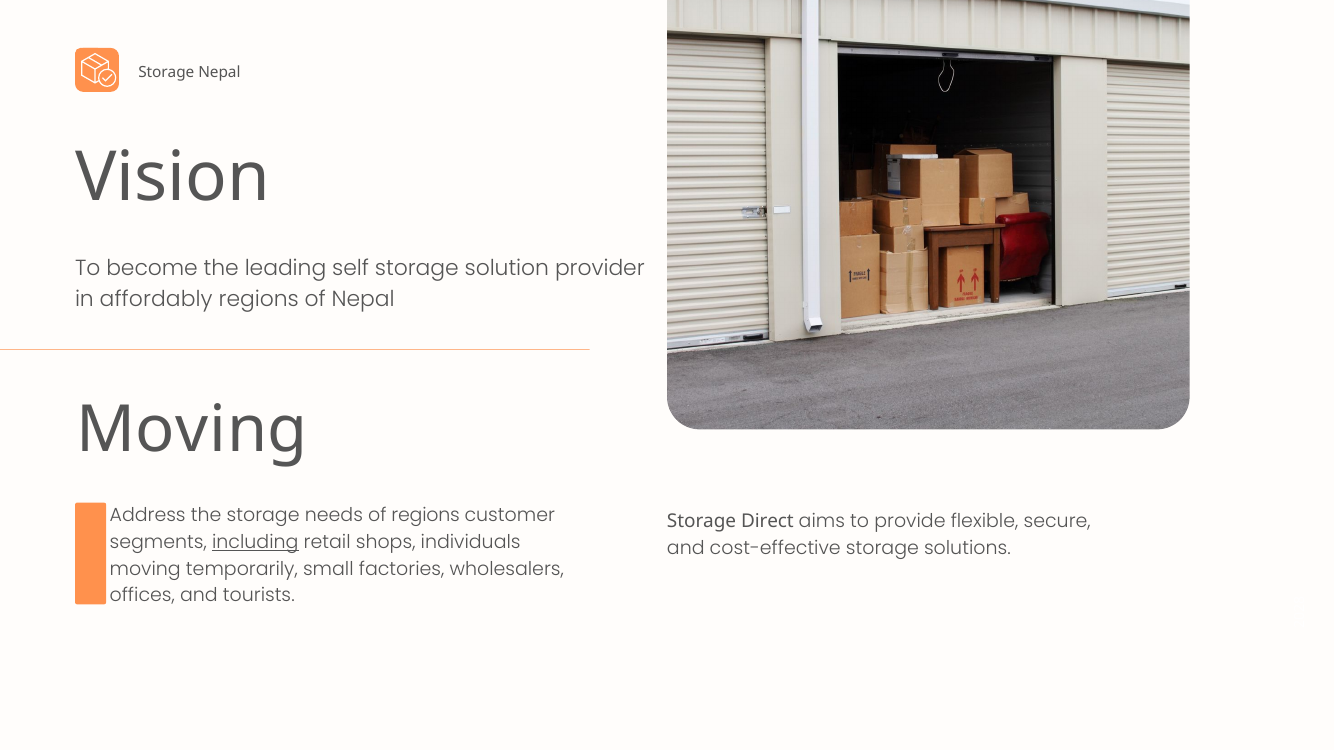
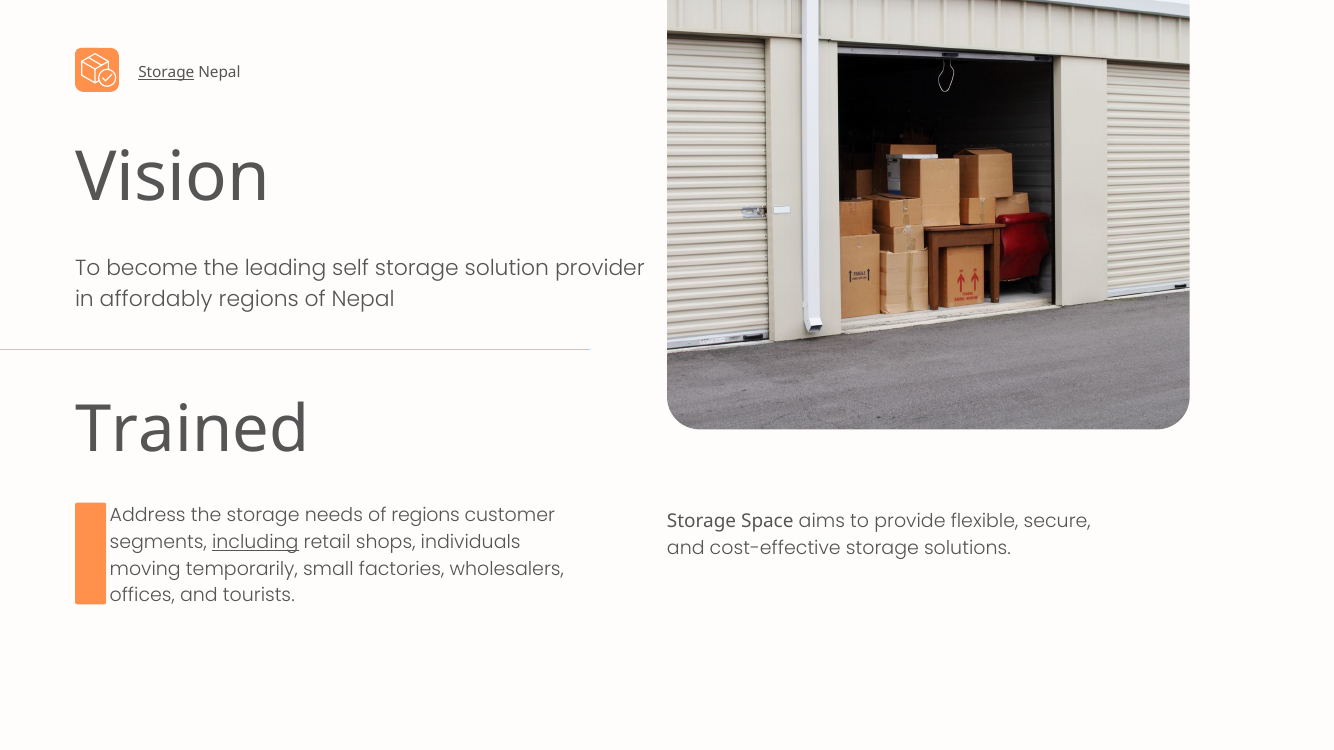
Storage at (166, 72) underline: none -> present
Moving at (192, 430): Moving -> Trained
Direct: Direct -> Space
